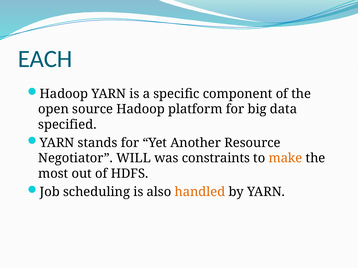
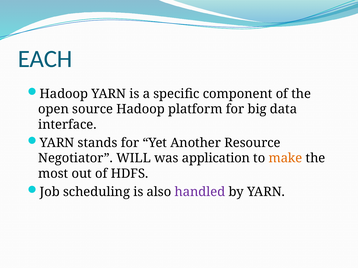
specified: specified -> interface
constraints: constraints -> application
handled colour: orange -> purple
